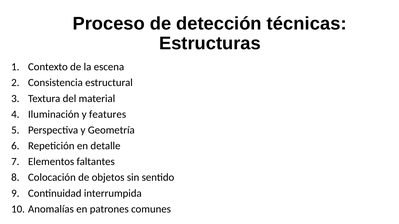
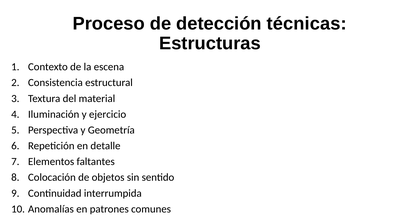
features: features -> ejercicio
